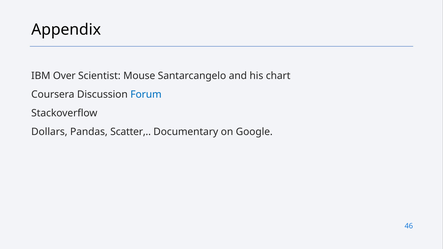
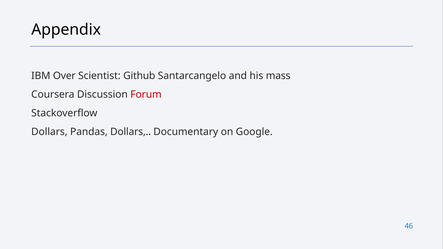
Mouse: Mouse -> Github
chart: chart -> mass
Forum colour: blue -> red
Pandas Scatter: Scatter -> Dollars
